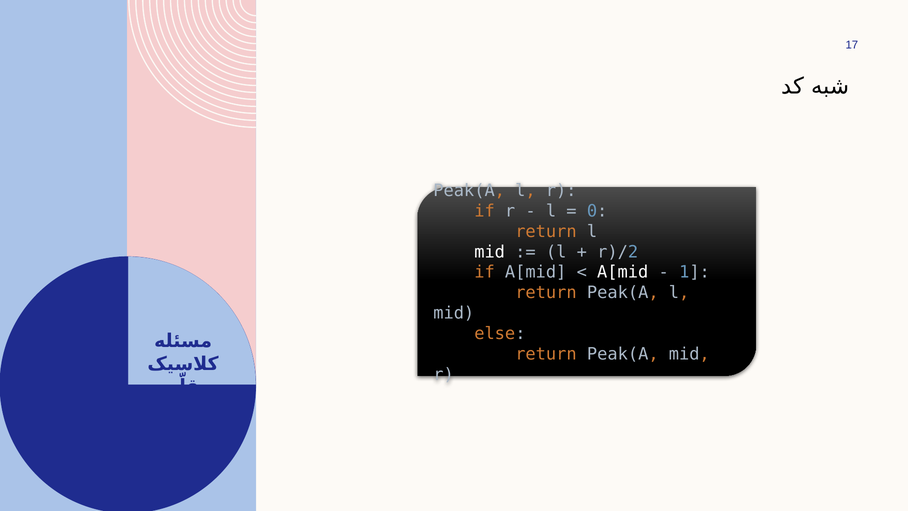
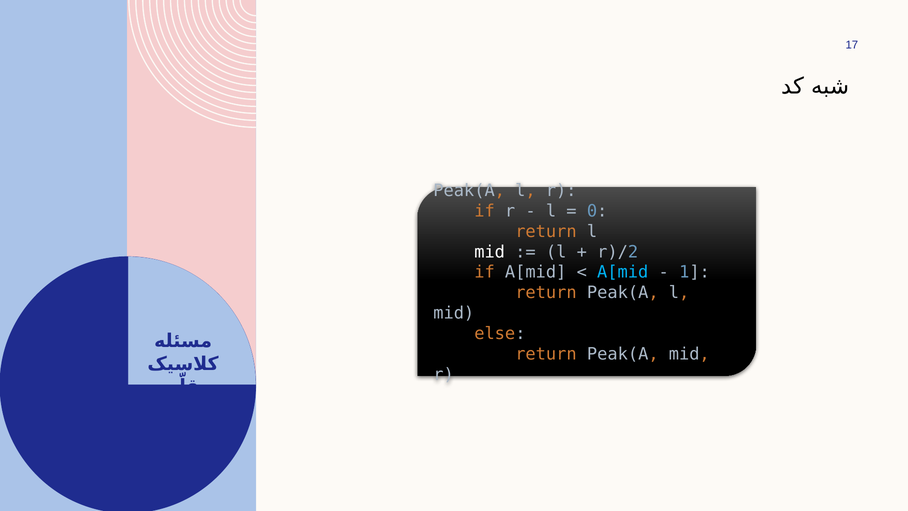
A[mid at (623, 272) colour: white -> light blue
